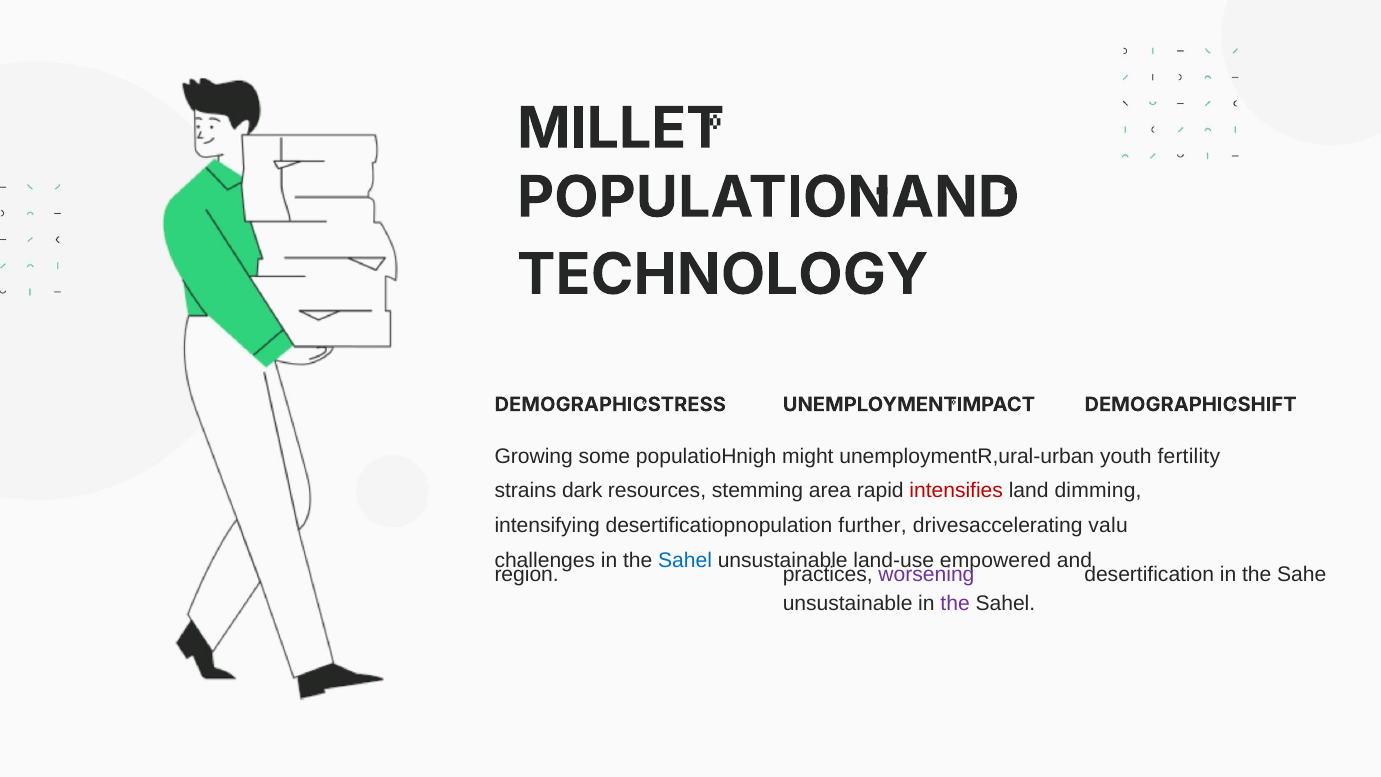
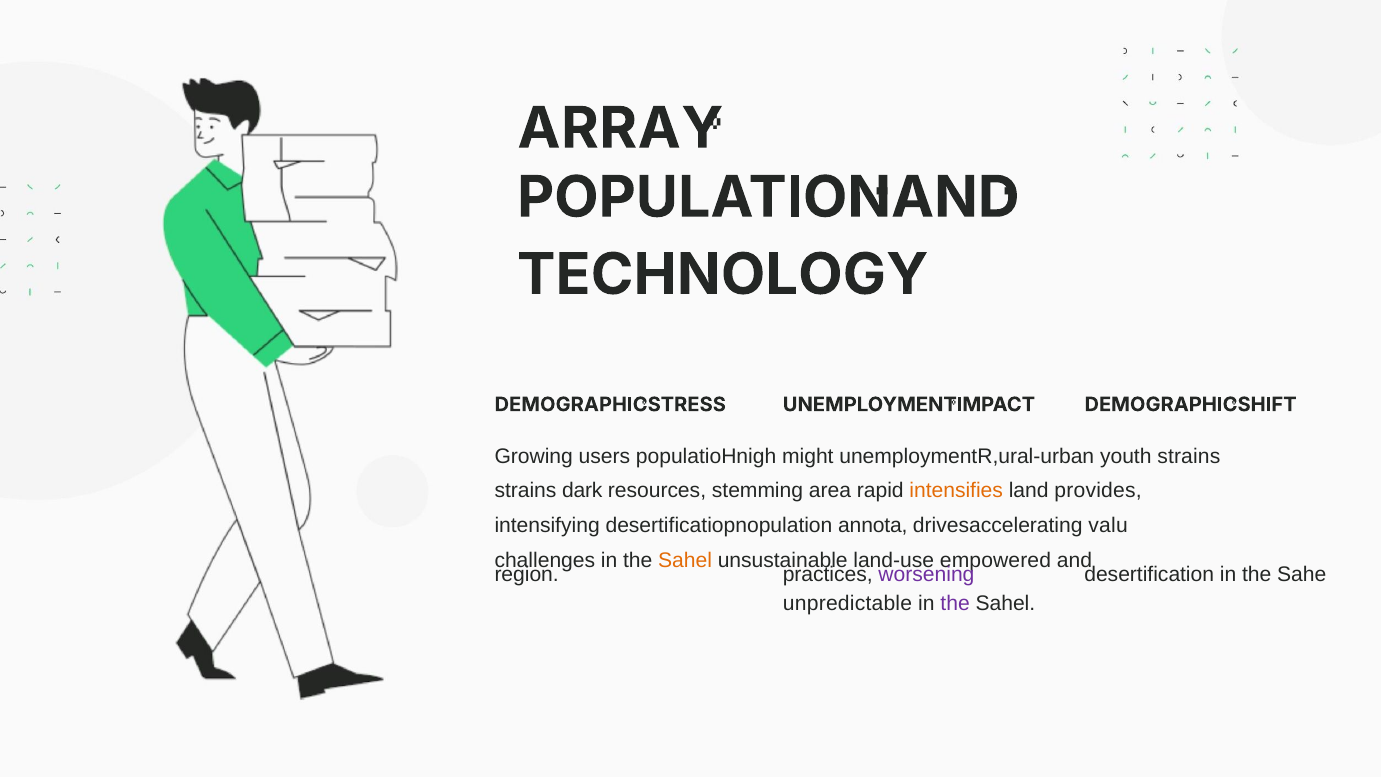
MILLET: MILLET -> ARRAY
some: some -> users
youth fertility: fertility -> strains
intensifies colour: red -> orange
dimming: dimming -> provides
further: further -> annota
Sahel at (685, 561) colour: blue -> orange
unsustainable at (848, 604): unsustainable -> unpredictable
